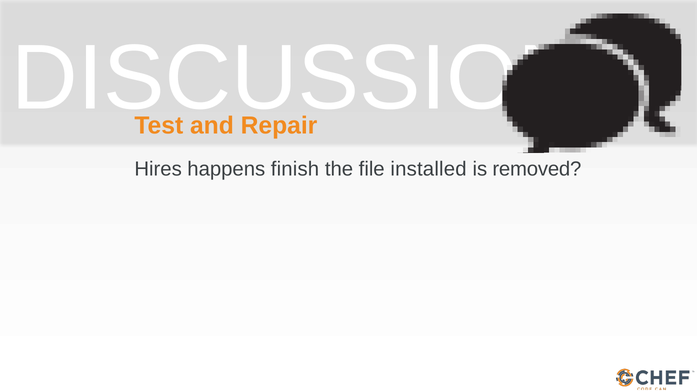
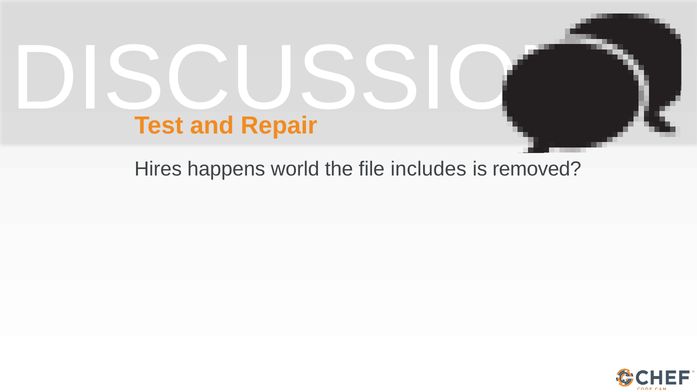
finish: finish -> world
installed: installed -> includes
